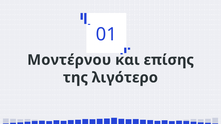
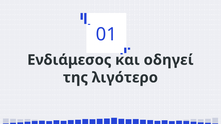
Μοντέρνου: Μοντέρνου -> Ενδιάμεσος
επίσης: επίσης -> οδηγεί
